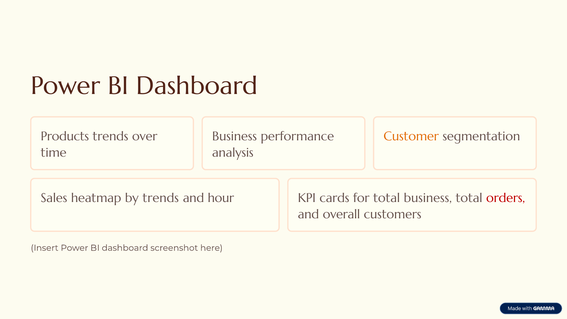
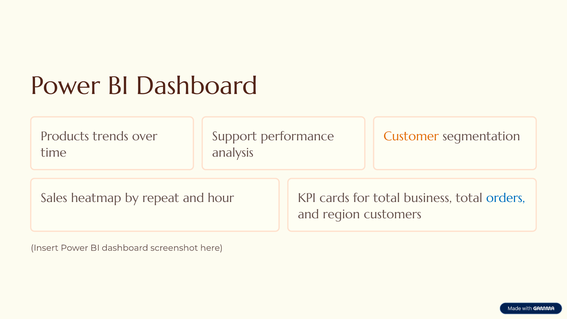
Business at (235, 136): Business -> Support
by trends: trends -> repeat
orders colour: red -> blue
overall: overall -> region
